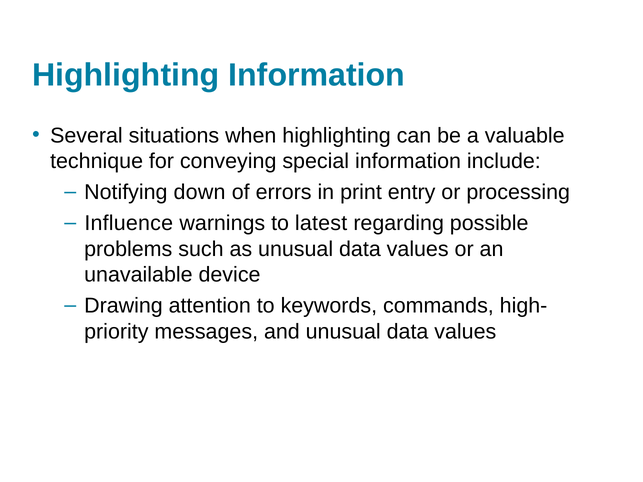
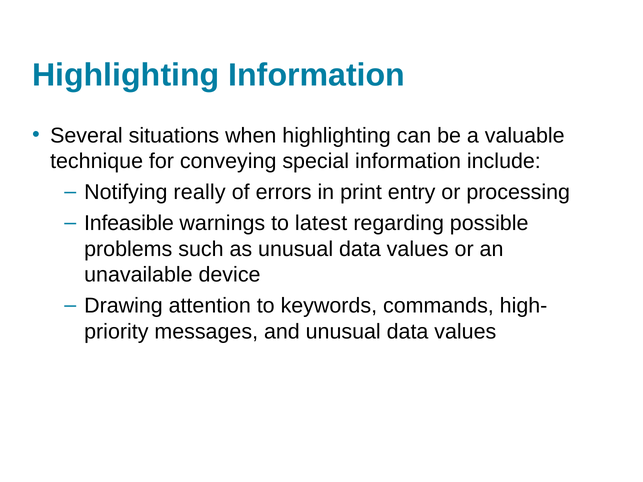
down: down -> really
Influence: Influence -> Infeasible
